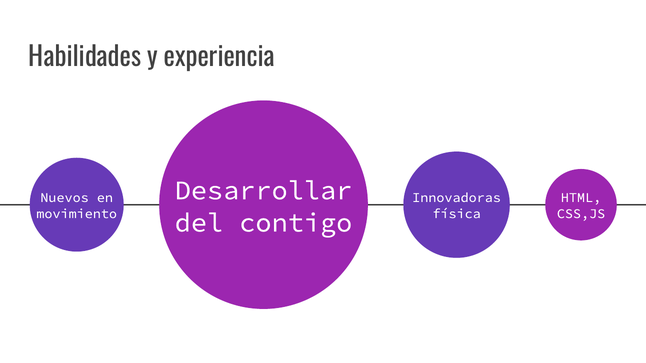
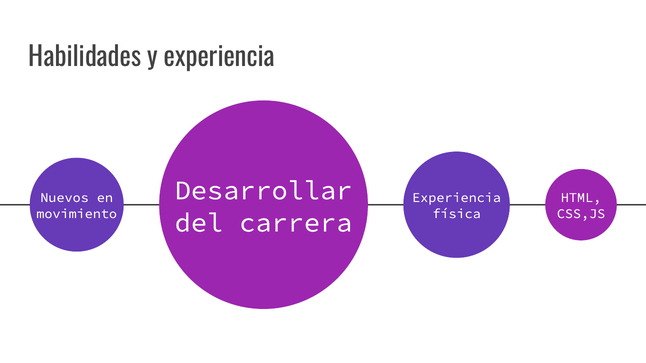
Innovadoras at (457, 198): Innovadoras -> Experiencia
contigo: contigo -> carrera
